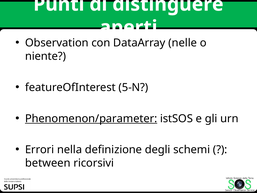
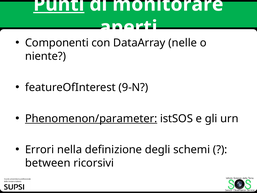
Punti underline: none -> present
distinguere: distinguere -> monitorare
Observation: Observation -> Componenti
5-N: 5-N -> 9-N
